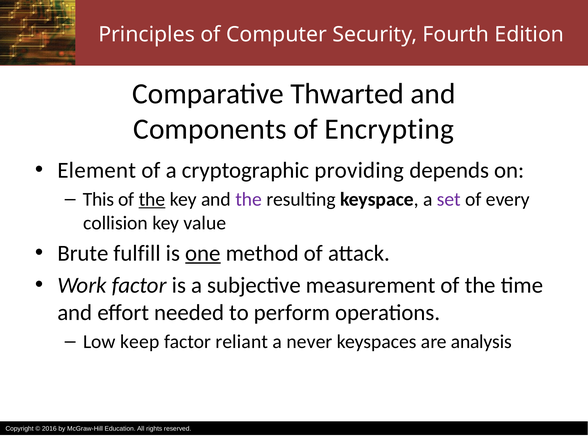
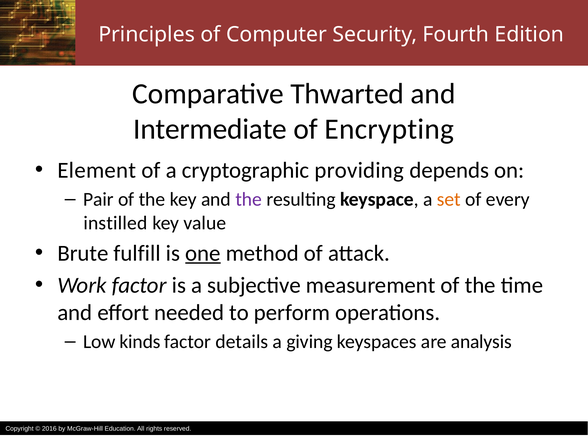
Components: Components -> Intermediate
This: This -> Pair
the at (152, 199) underline: present -> none
set colour: purple -> orange
collision: collision -> instilled
keep: keep -> kinds
reliant: reliant -> details
never: never -> giving
